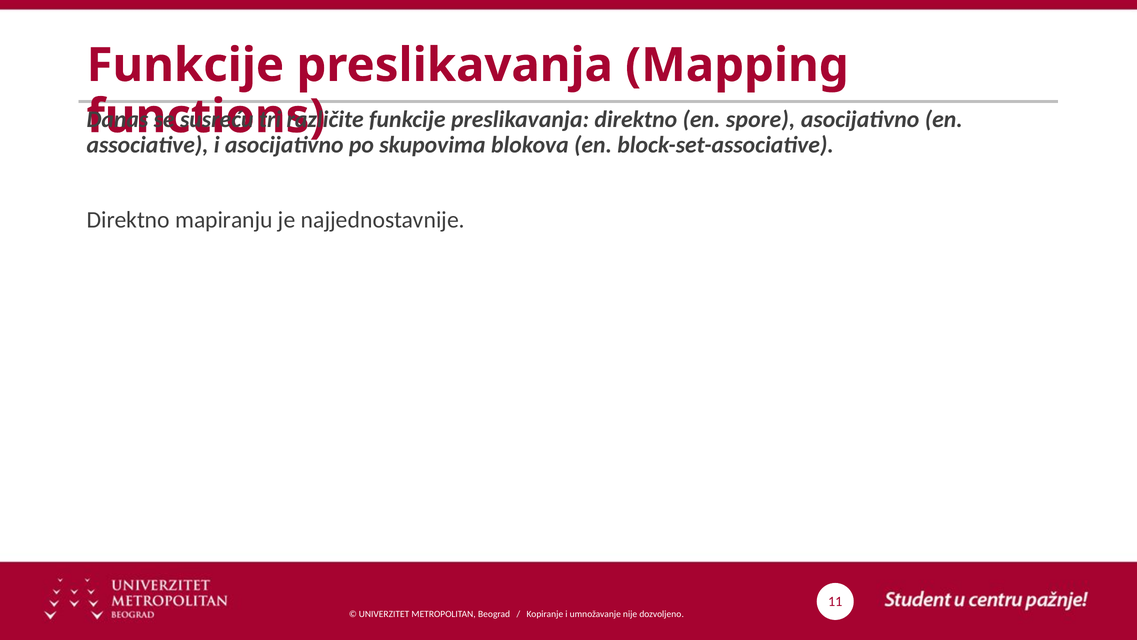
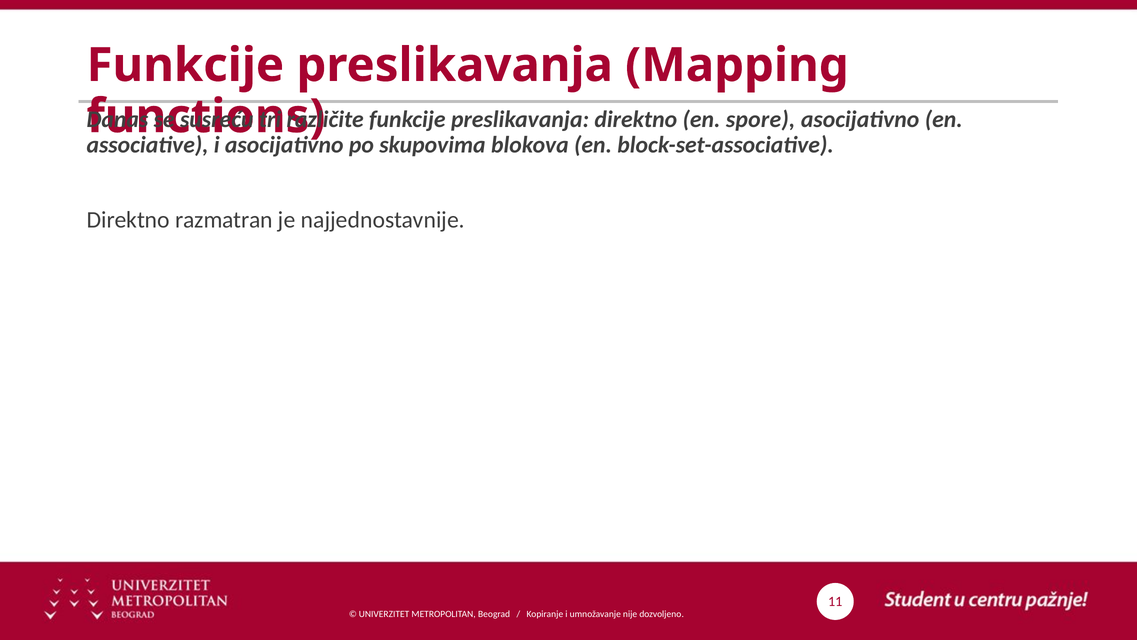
mapiranju: mapiranju -> razmatran
